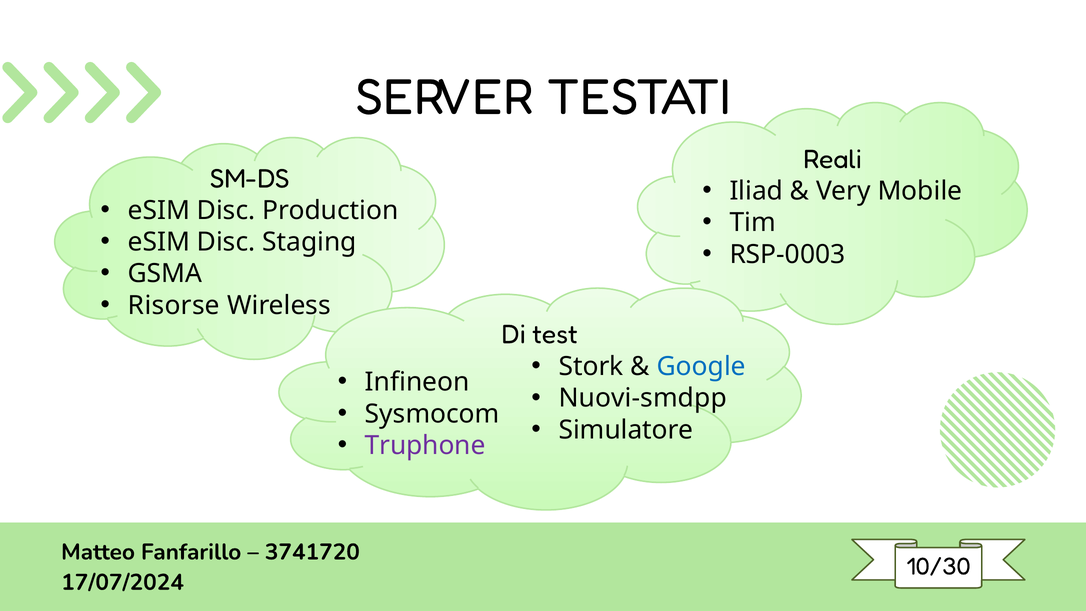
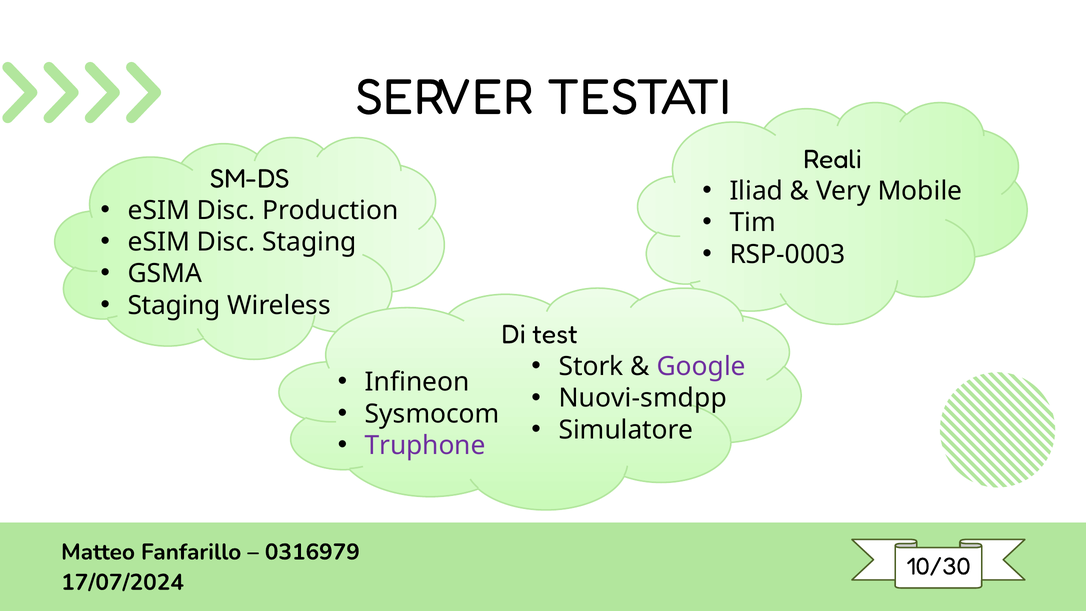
Risorse at (174, 305): Risorse -> Staging
Google colour: blue -> purple
3741720: 3741720 -> 0316979
